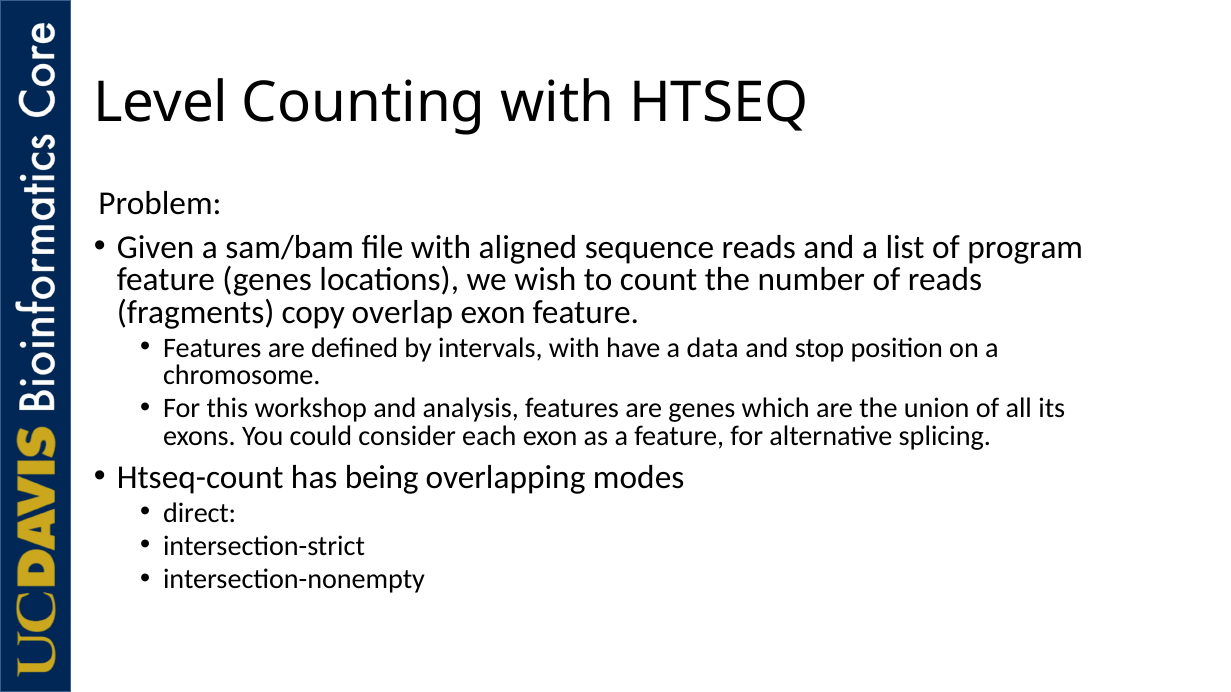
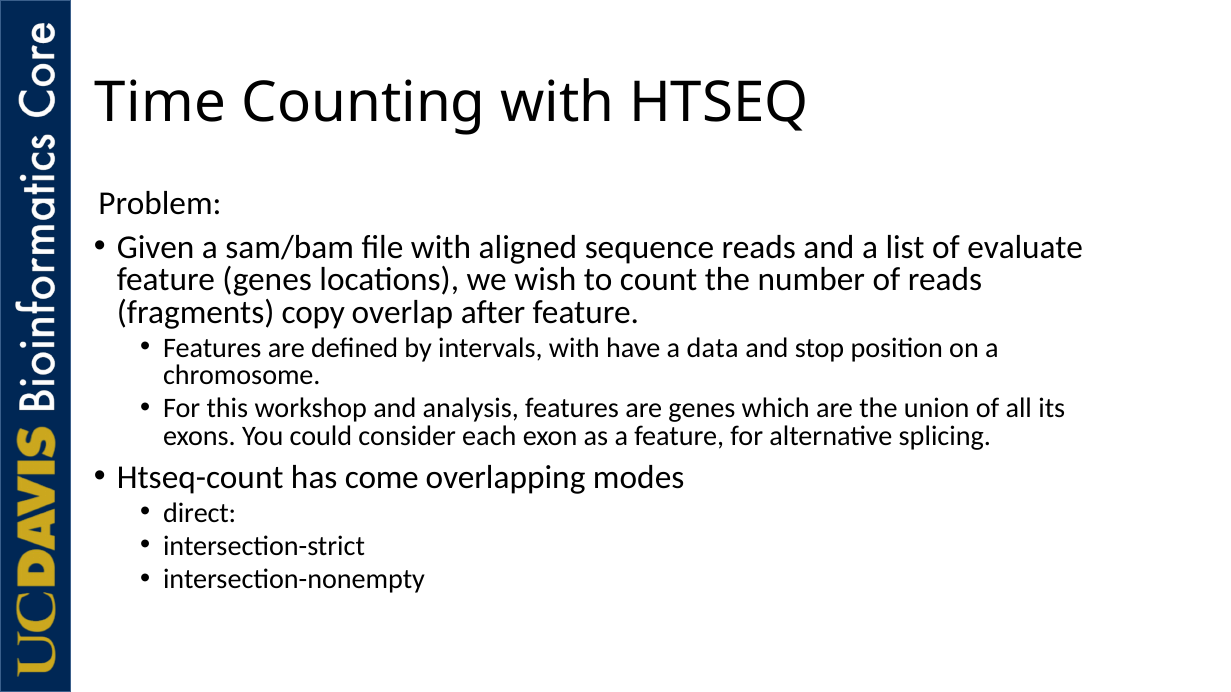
Level: Level -> Time
program: program -> evaluate
overlap exon: exon -> after
being: being -> come
